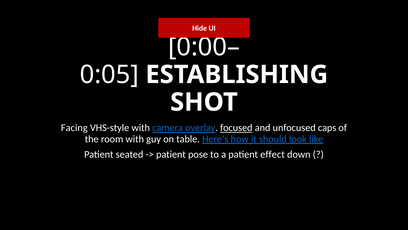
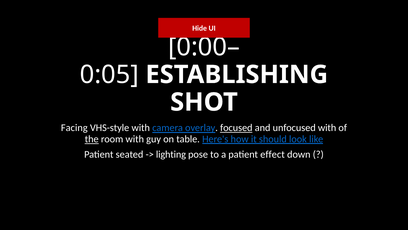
unfocused caps: caps -> with
the underline: none -> present
patient at (171, 154): patient -> lighting
